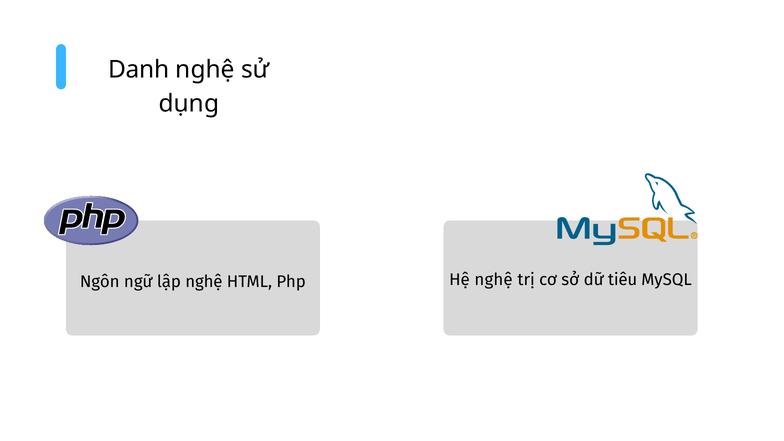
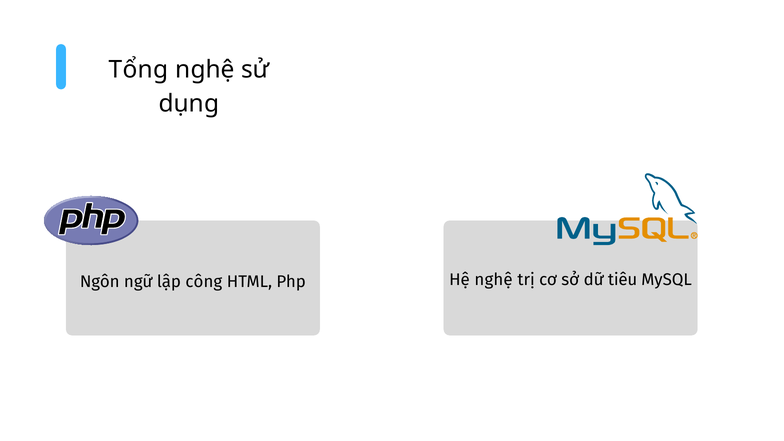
Danh: Danh -> Tổng
lập nghệ: nghệ -> công
